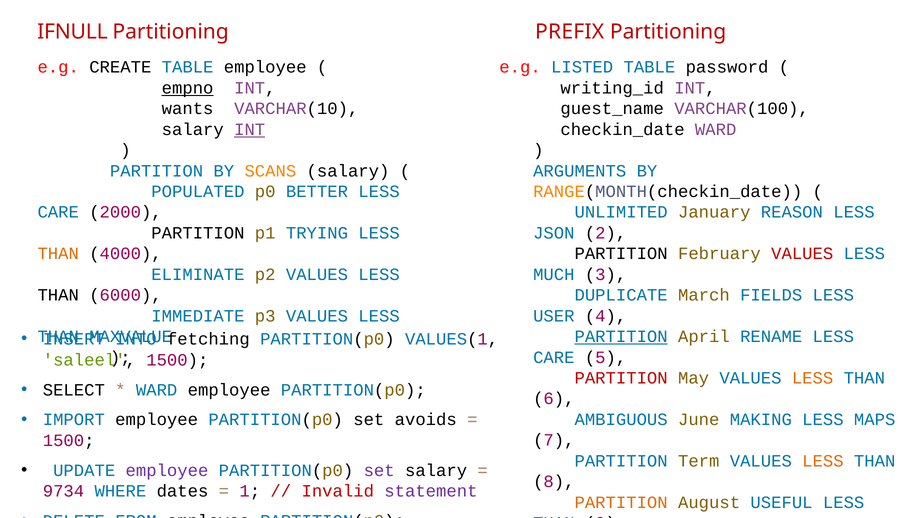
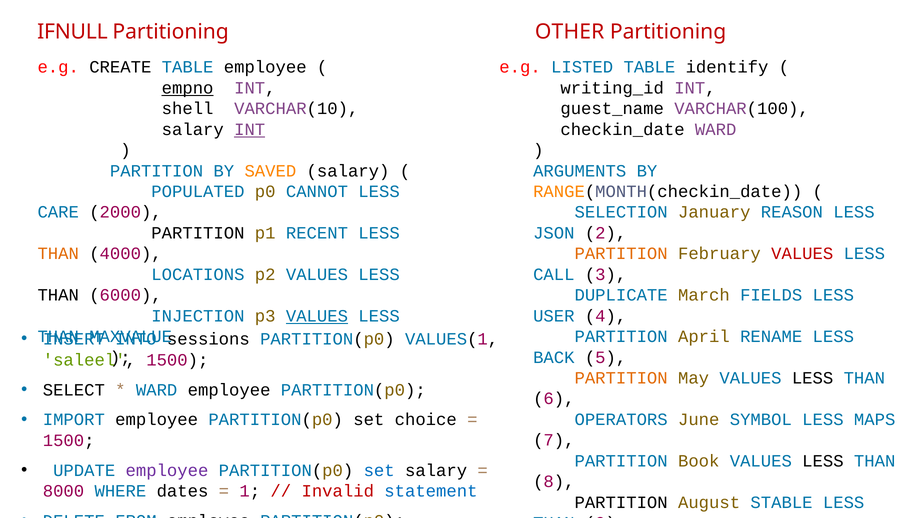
PREFIX: PREFIX -> OTHER
password: password -> identify
wants: wants -> shell
SCANS: SCANS -> SAVED
BETTER: BETTER -> CANNOT
UNLIMITED: UNLIMITED -> SELECTION
TRYING: TRYING -> RECENT
PARTITION at (621, 253) colour: black -> orange
ELIMINATE: ELIMINATE -> LOCATIONS
MUCH: MUCH -> CALL
IMMEDIATE: IMMEDIATE -> INJECTION
VALUES at (317, 316) underline: none -> present
PARTITION at (621, 336) underline: present -> none
fetching: fetching -> sessions
CARE at (554, 357): CARE -> BACK
PARTITION at (621, 378) colour: red -> orange
LESS at (813, 378) colour: orange -> black
avoids: avoids -> choice
AMBIGUOUS: AMBIGUOUS -> OPERATORS
MAKING: MAKING -> SYMBOL
Term: Term -> Book
LESS at (823, 460) colour: orange -> black
set at (379, 470) colour: purple -> blue
9734: 9734 -> 8000
statement colour: purple -> blue
PARTITION at (621, 502) colour: orange -> black
USEFUL: USEFUL -> STABLE
